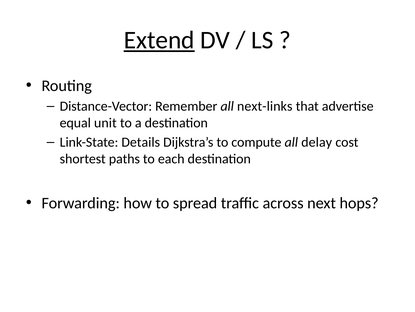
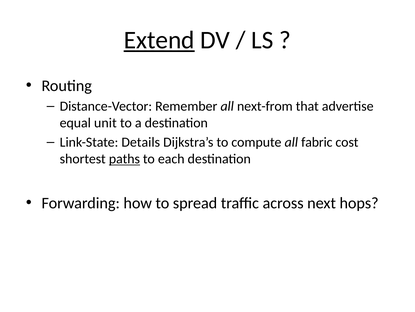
next-links: next-links -> next-from
delay: delay -> fabric
paths underline: none -> present
